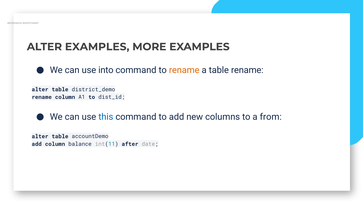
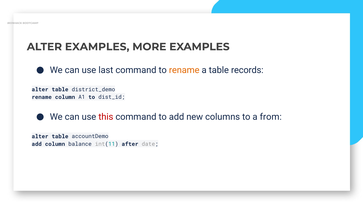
into: into -> last
table rename: rename -> records
this colour: blue -> red
